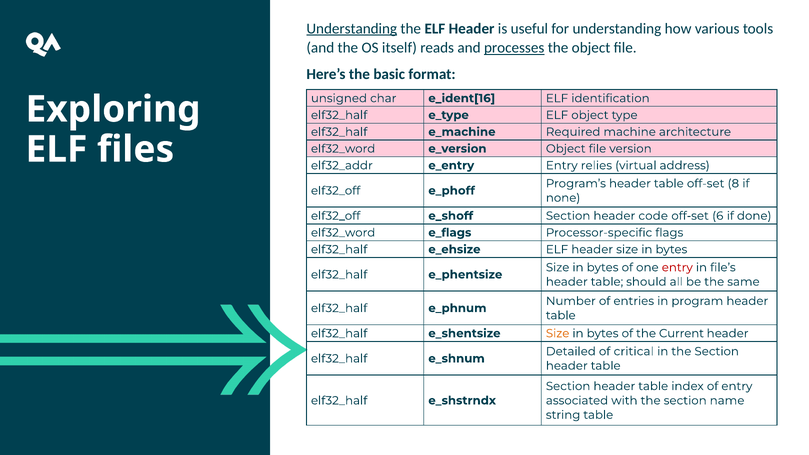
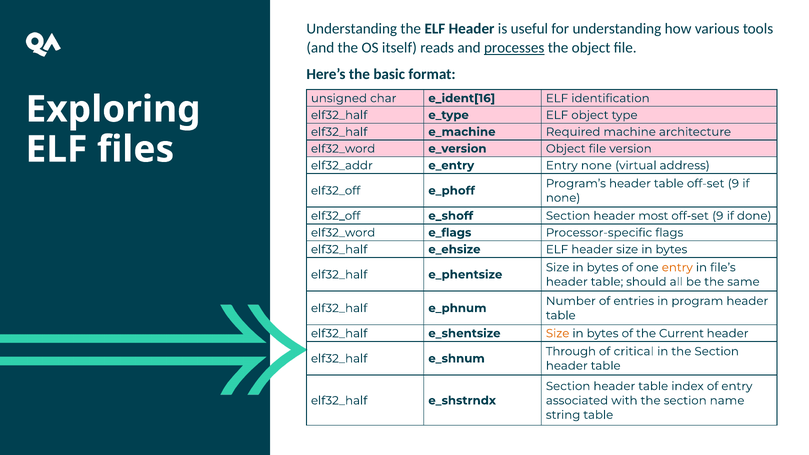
Understanding at (352, 29) underline: present -> none
Entry relies: relies -> none
table off-set 8: 8 -> 9
code: code -> most
6 at (718, 216): 6 -> 9
entry at (677, 267) colour: red -> orange
Detailed: Detailed -> Through
